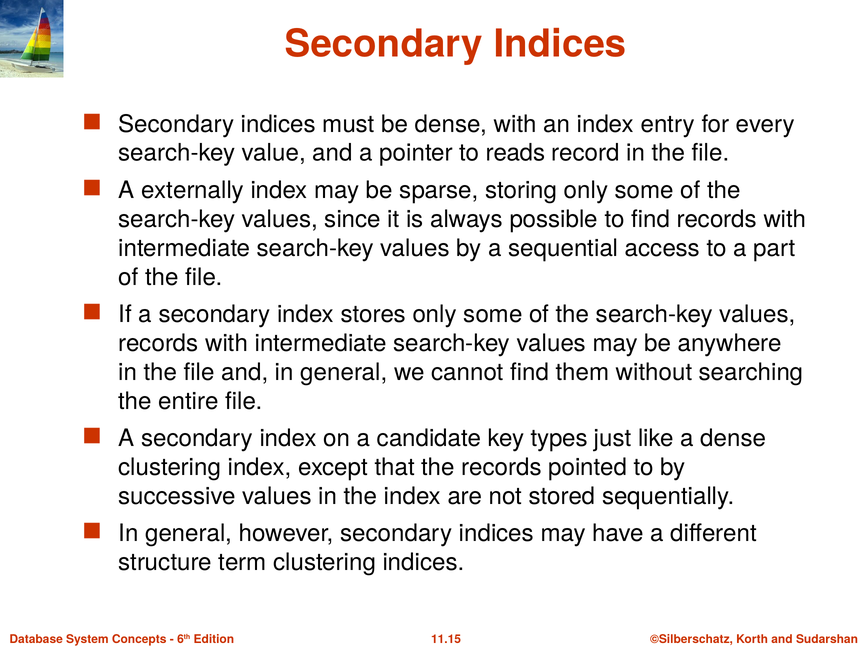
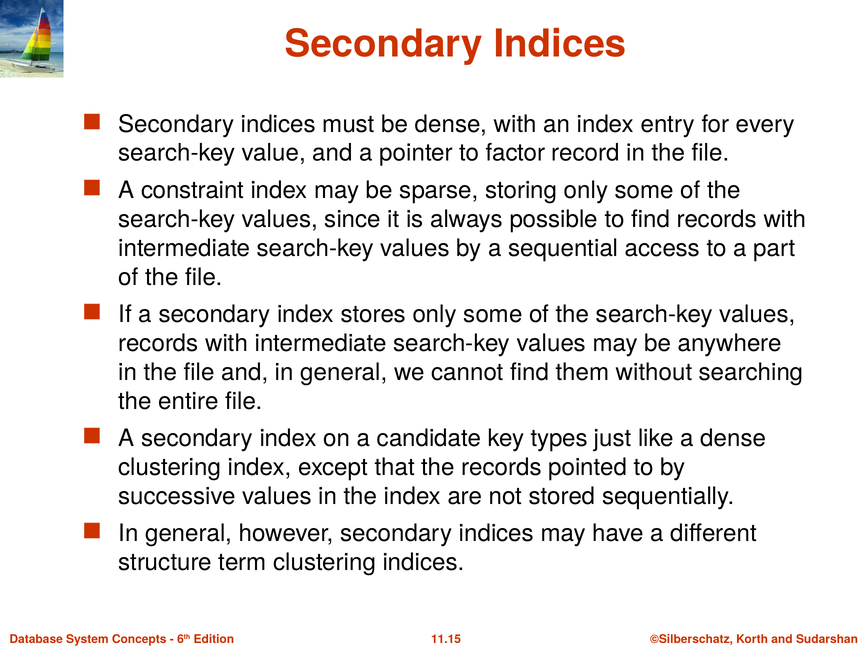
reads: reads -> factor
externally: externally -> constraint
